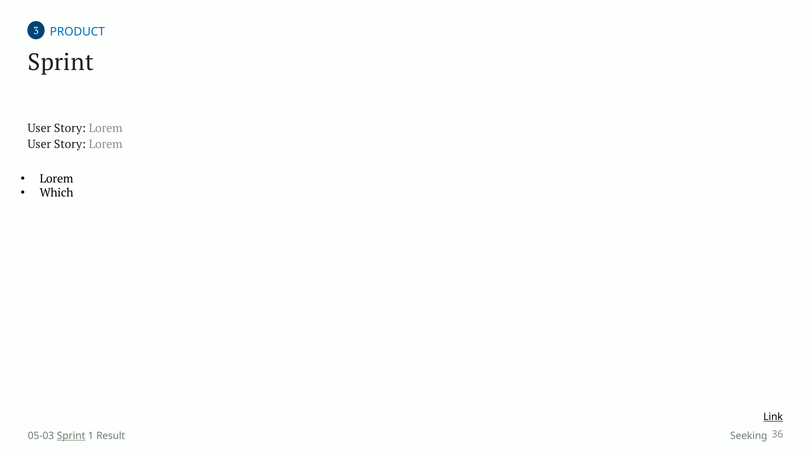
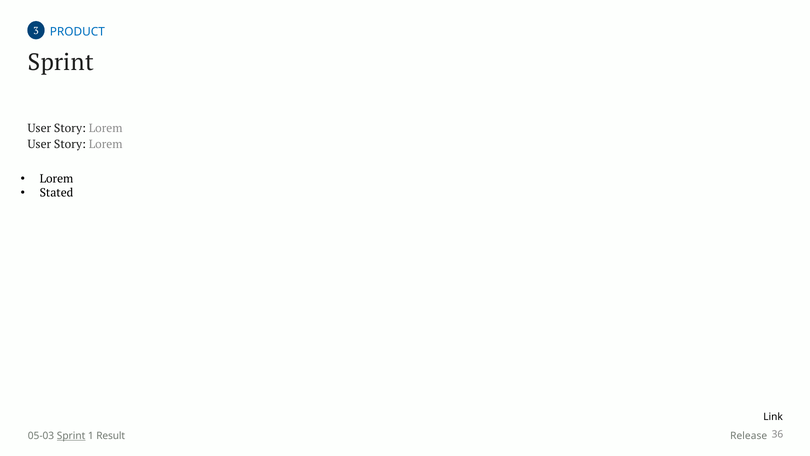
Which: Which -> Stated
Link underline: present -> none
Seeking: Seeking -> Release
